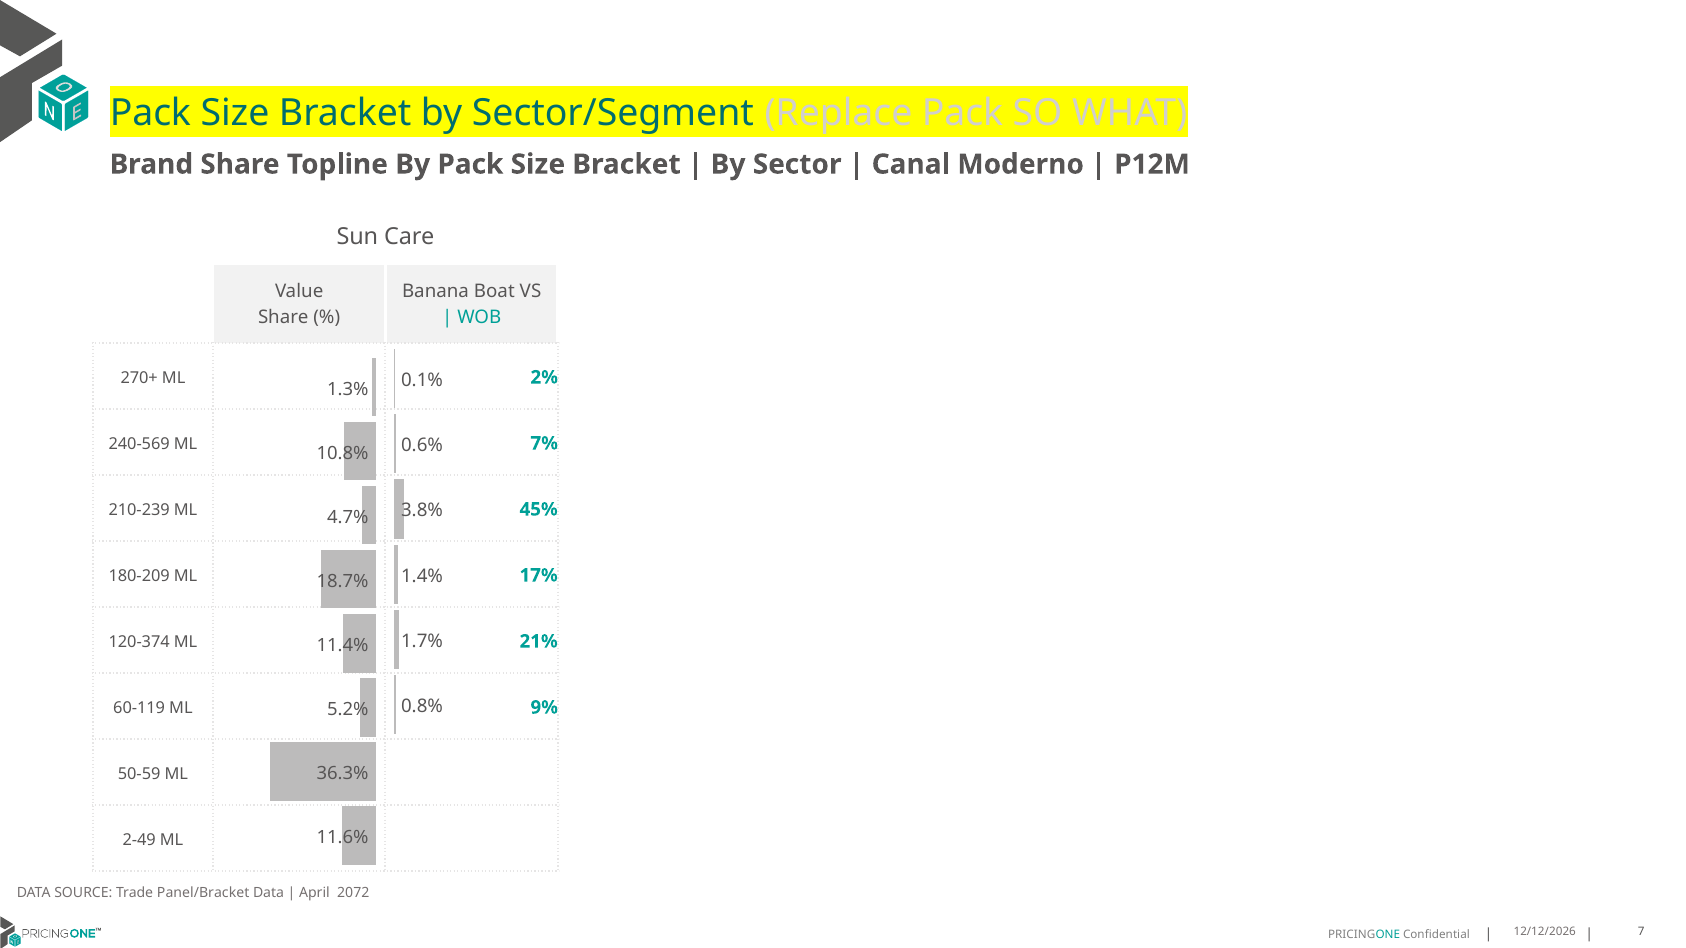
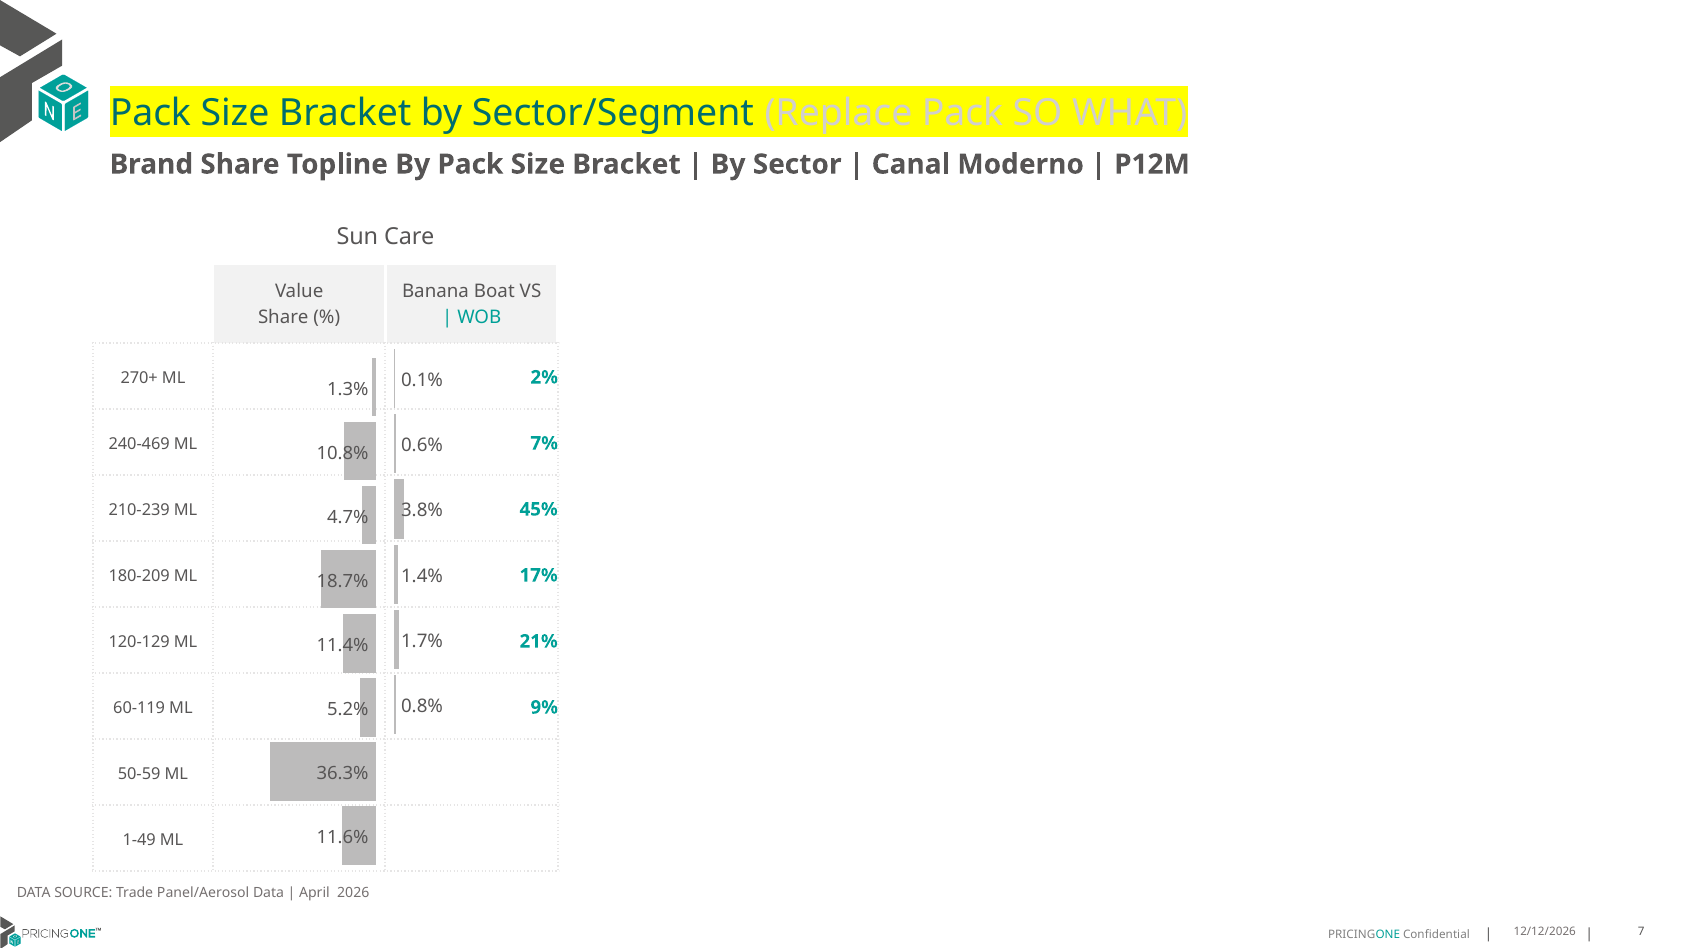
240-569: 240-569 -> 240-469
120-374: 120-374 -> 120-129
2-49: 2-49 -> 1-49
Panel/Bracket: Panel/Bracket -> Panel/Aerosol
2072: 2072 -> 2026
